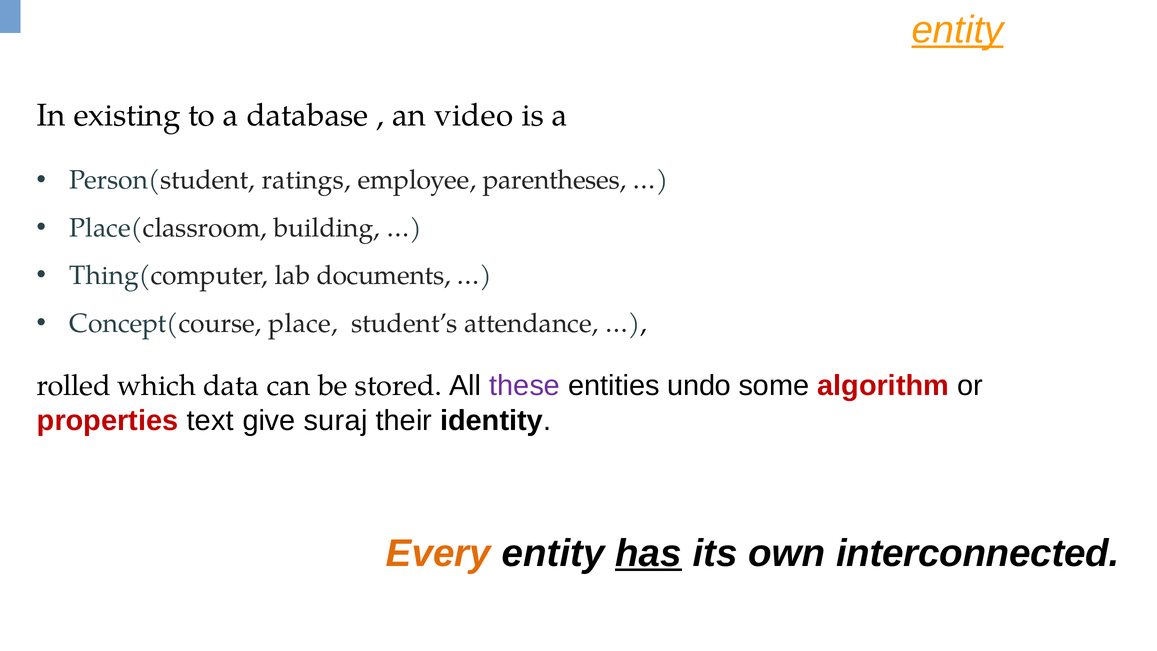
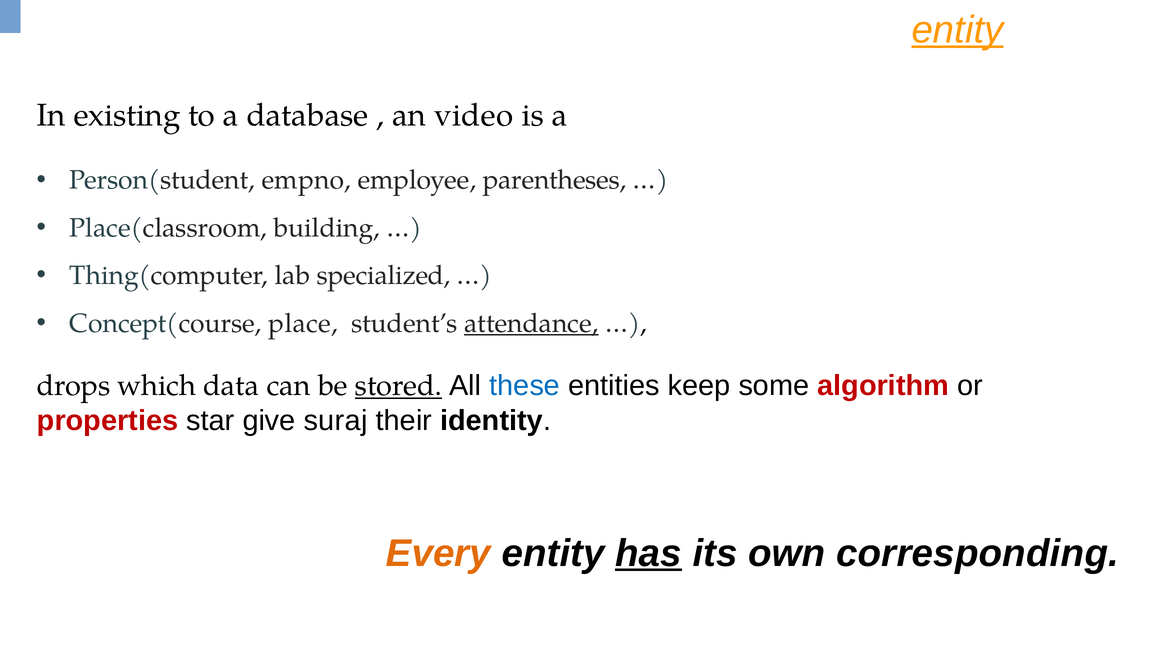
ratings: ratings -> empno
documents: documents -> specialized
attendance underline: none -> present
rolled: rolled -> drops
stored underline: none -> present
these colour: purple -> blue
undo: undo -> keep
text: text -> star
interconnected: interconnected -> corresponding
